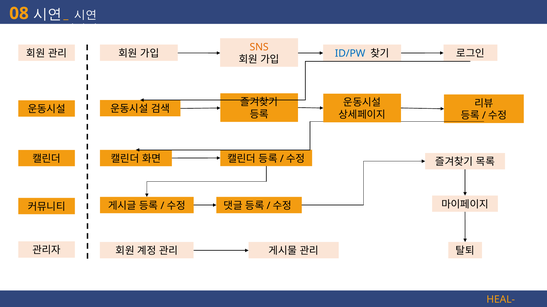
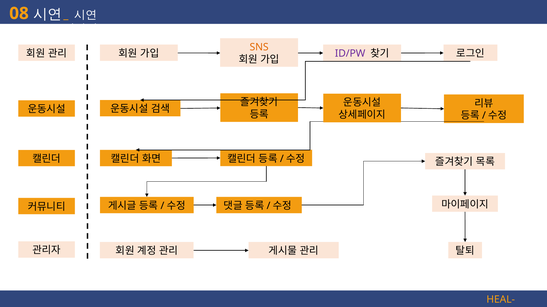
ID/PW colour: blue -> purple
